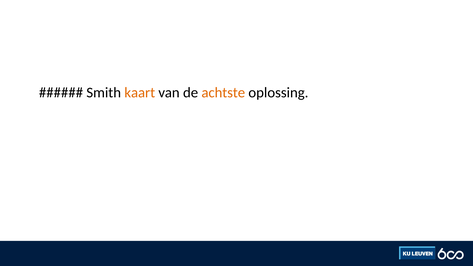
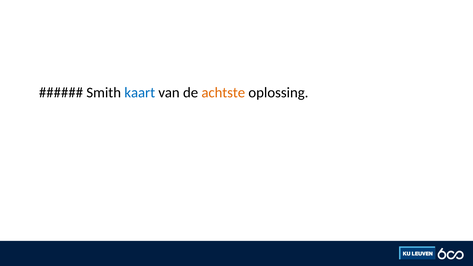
kaart colour: orange -> blue
